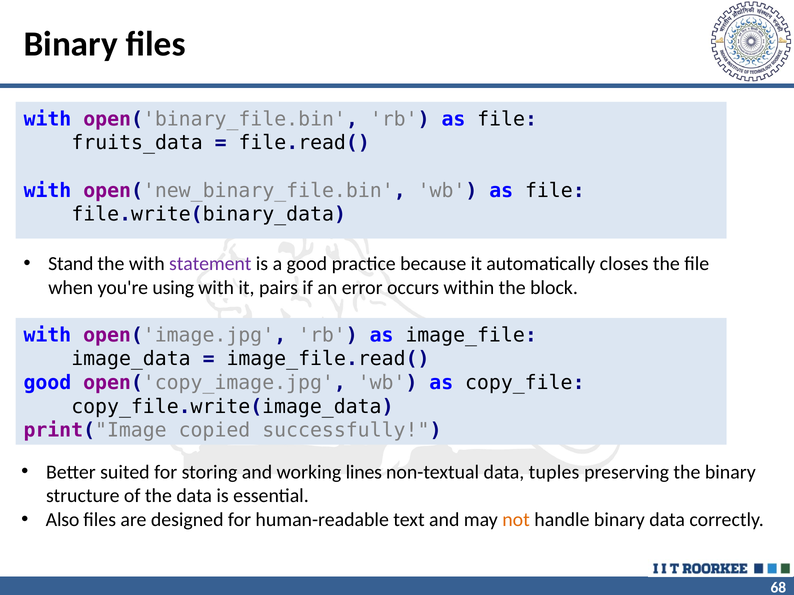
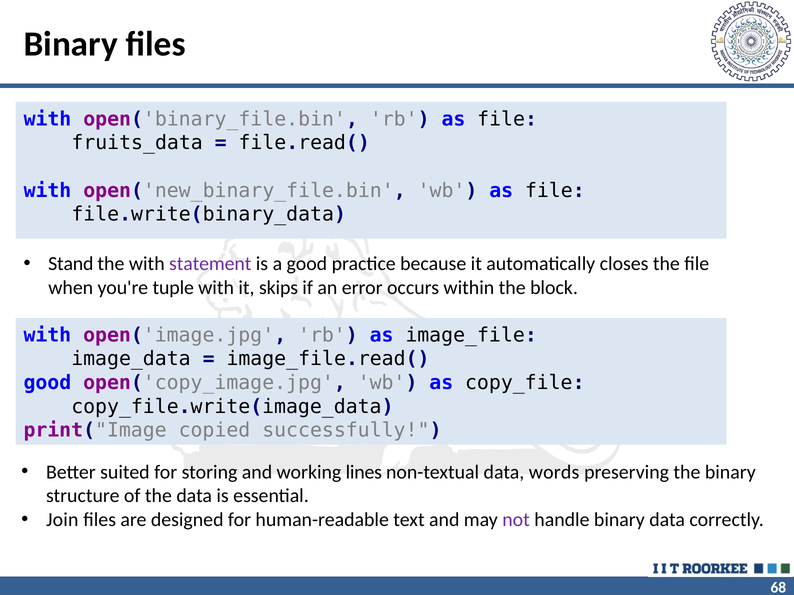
using: using -> tuple
pairs: pairs -> skips
tuples: tuples -> words
Also: Also -> Join
not colour: orange -> purple
